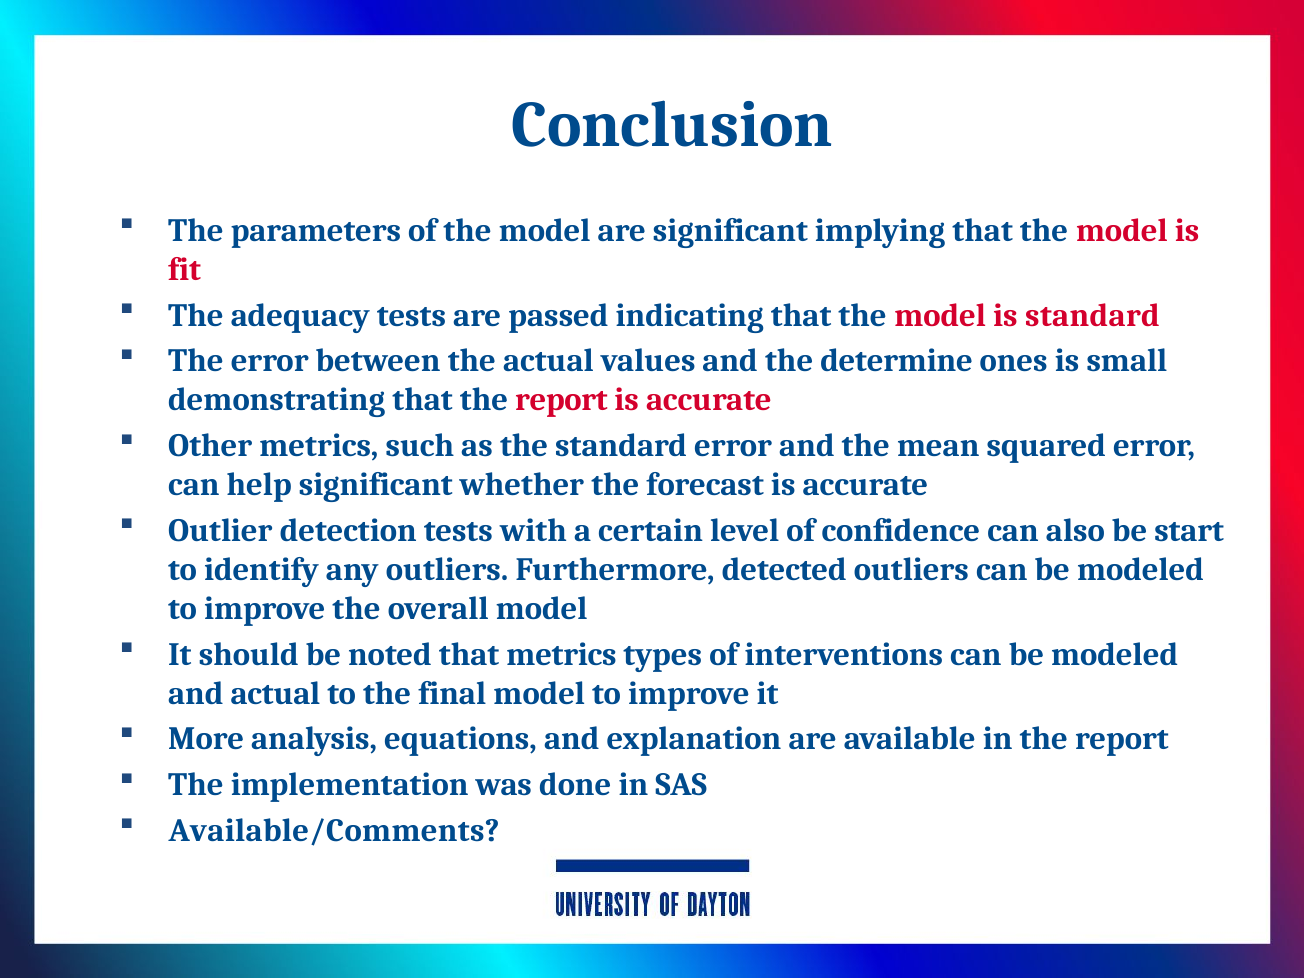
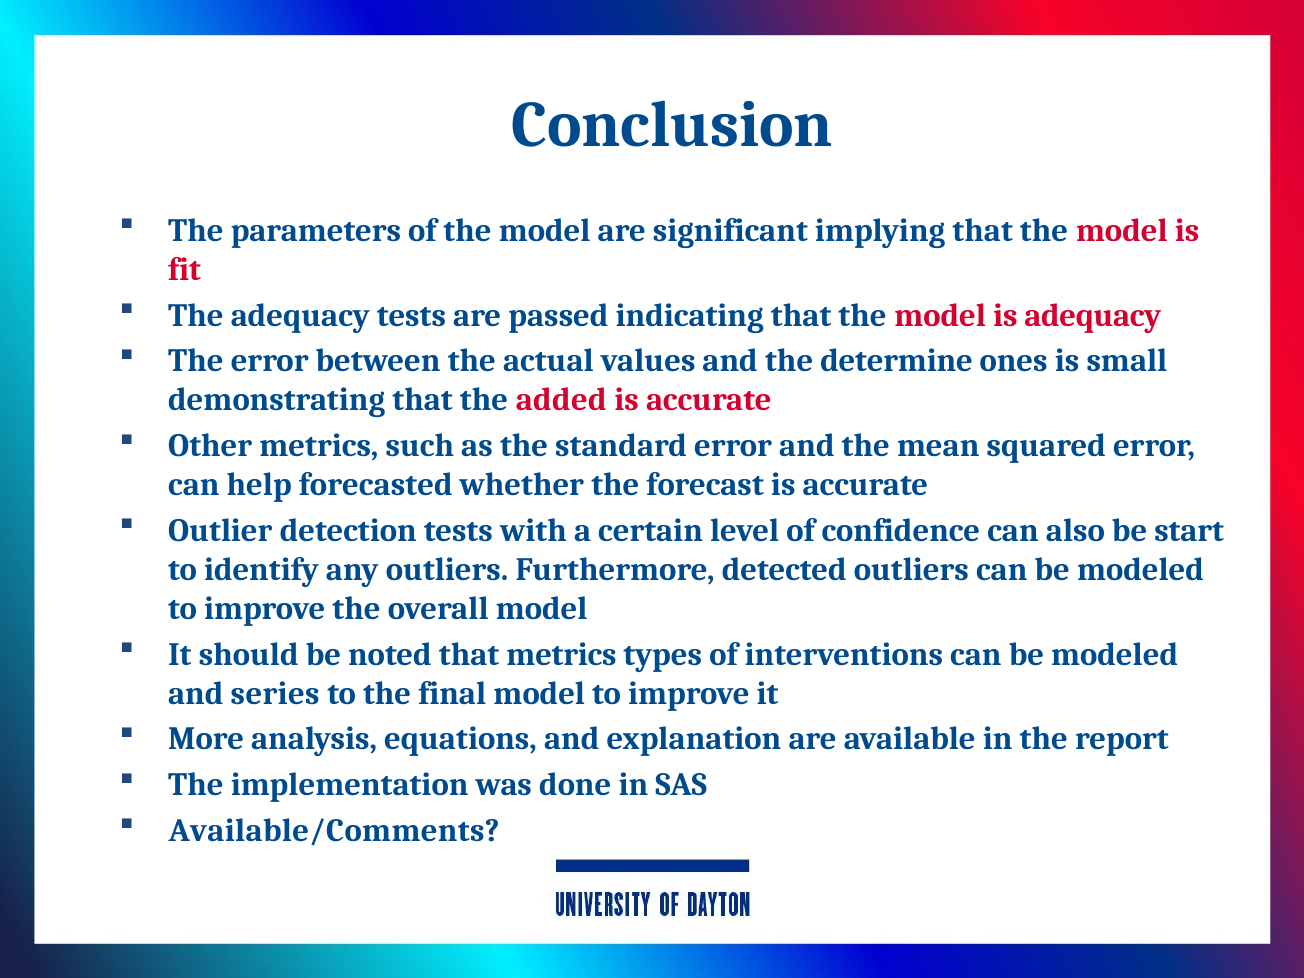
is standard: standard -> adequacy
that the report: report -> added
help significant: significant -> forecasted
and actual: actual -> series
